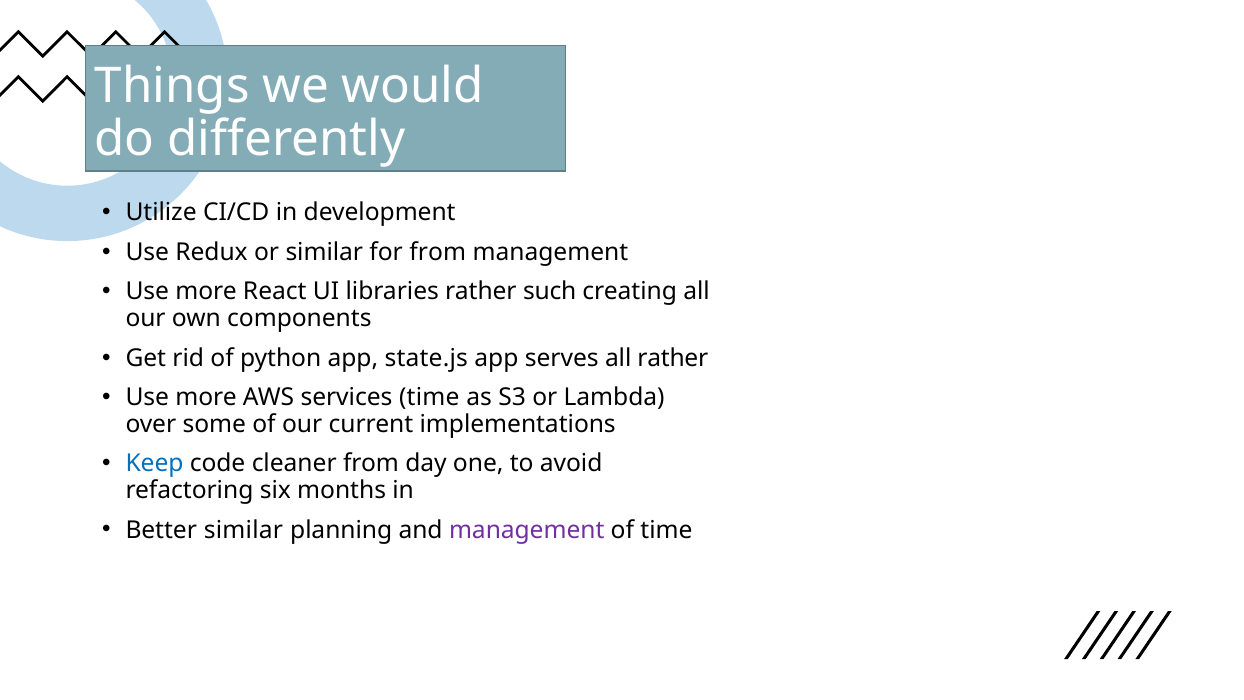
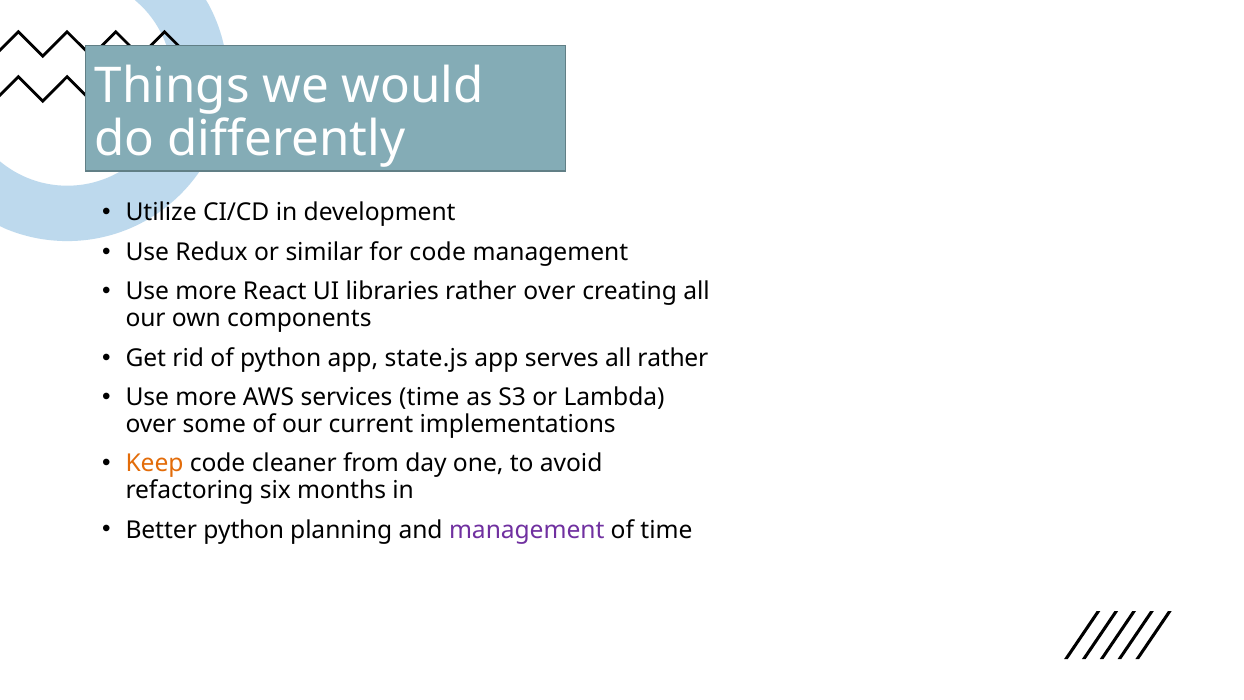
for from: from -> code
rather such: such -> over
Keep colour: blue -> orange
Better similar: similar -> python
